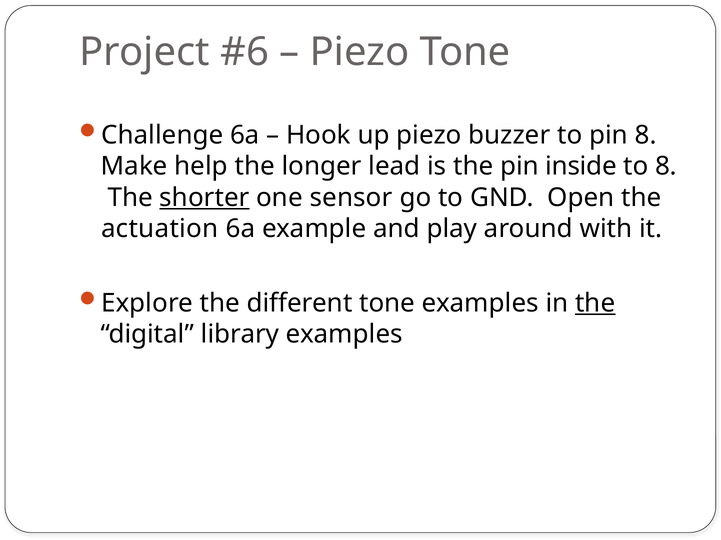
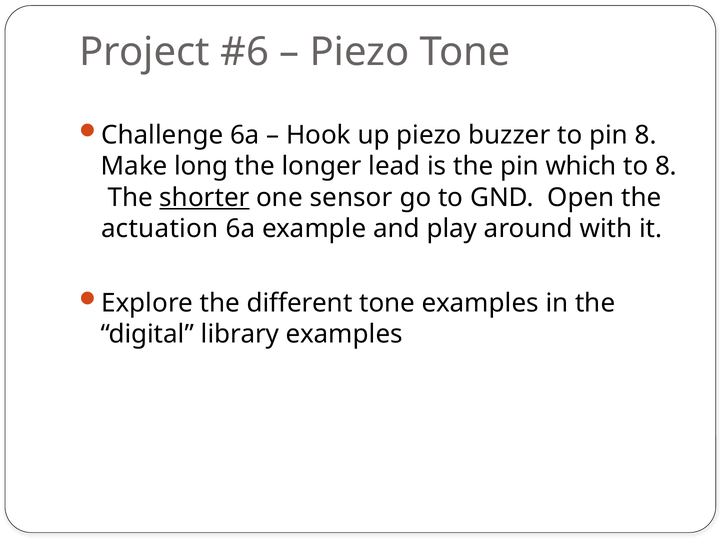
help: help -> long
inside: inside -> which
the at (595, 303) underline: present -> none
